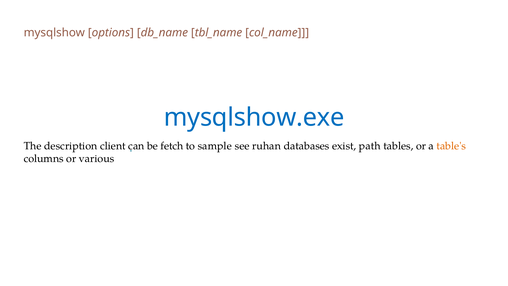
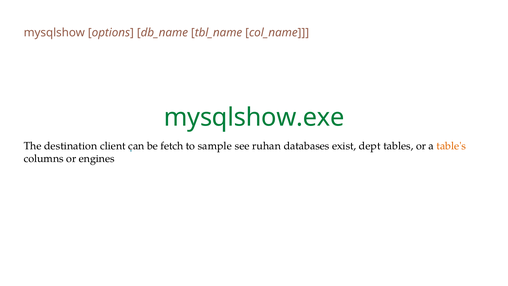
mysqlshow.exe colour: blue -> green
description: description -> destination
path: path -> dept
various: various -> engines
